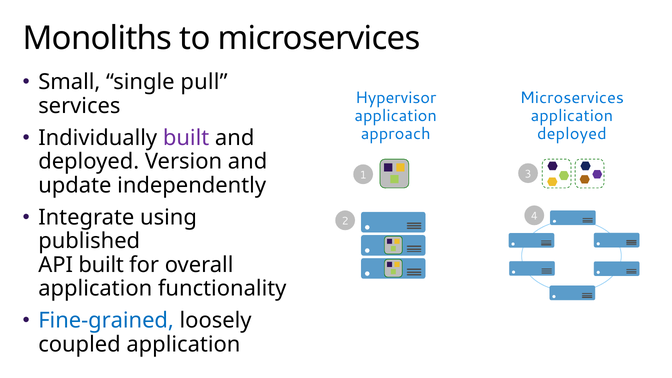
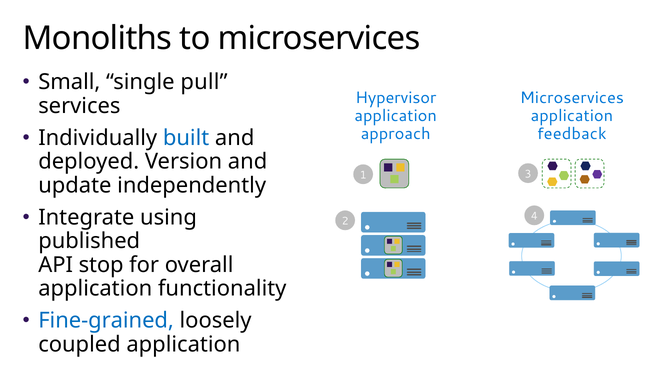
deployed at (572, 134): deployed -> feedback
built at (186, 138) colour: purple -> blue
API built: built -> stop
